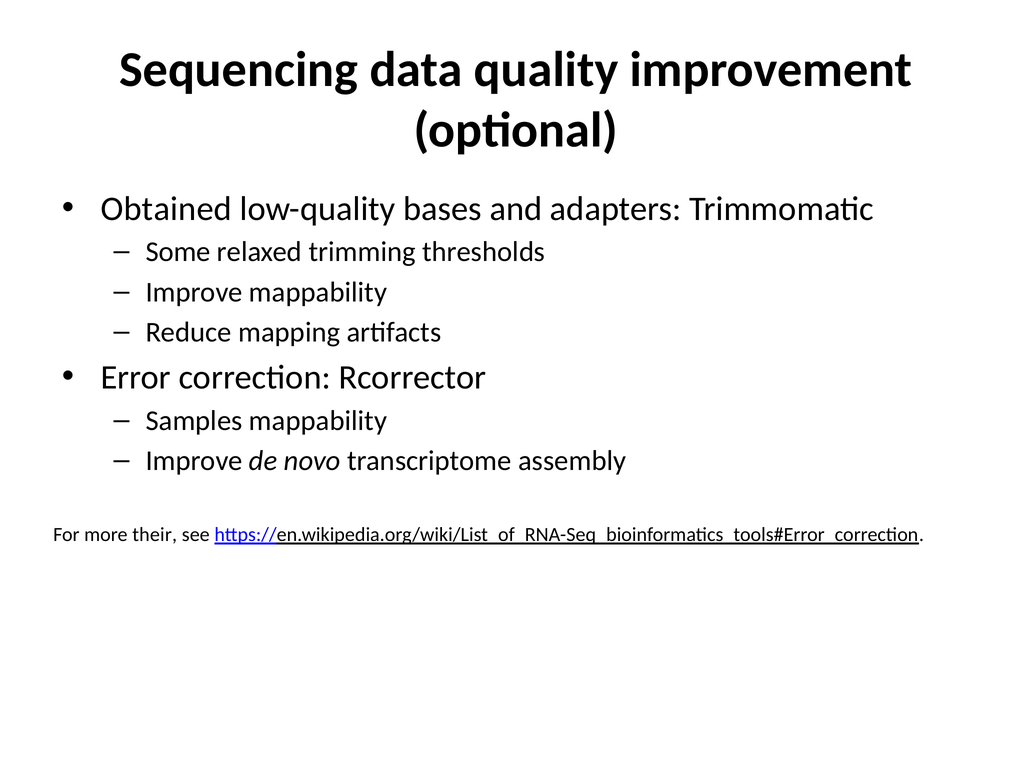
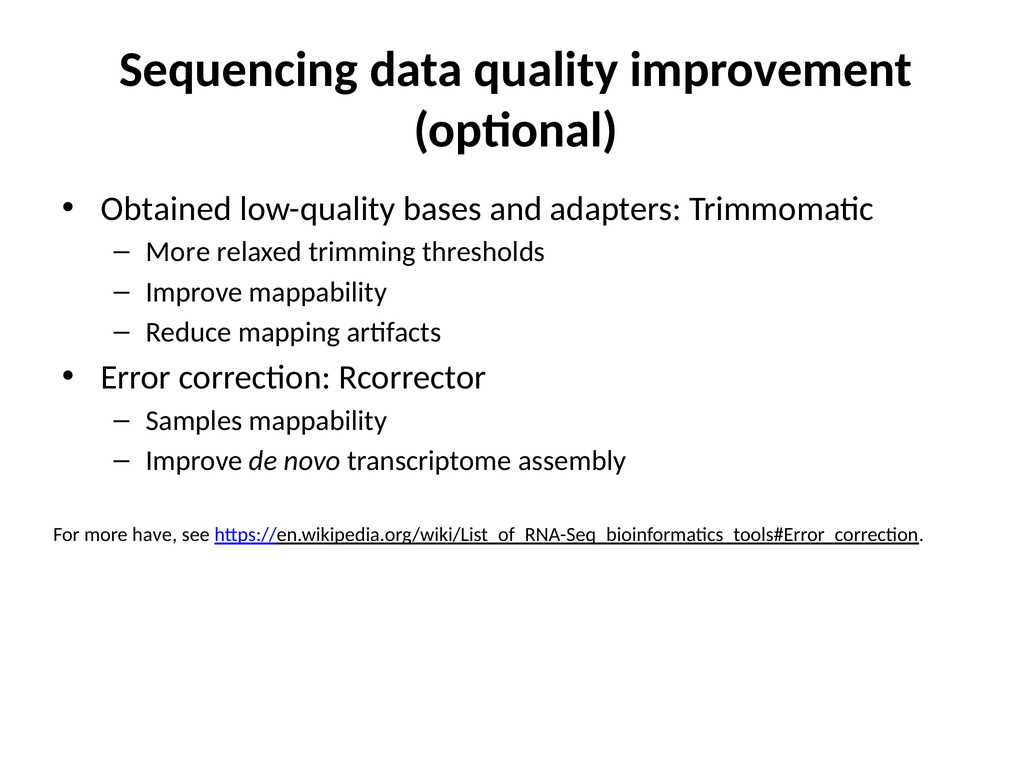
Some at (178, 252): Some -> More
their: their -> have
